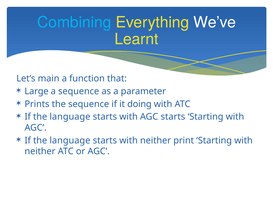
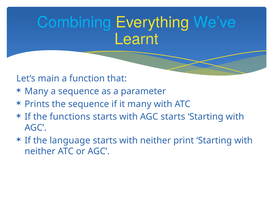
We’ve colour: white -> light blue
Large at (37, 91): Large -> Many
it doing: doing -> many
language at (70, 117): language -> functions
